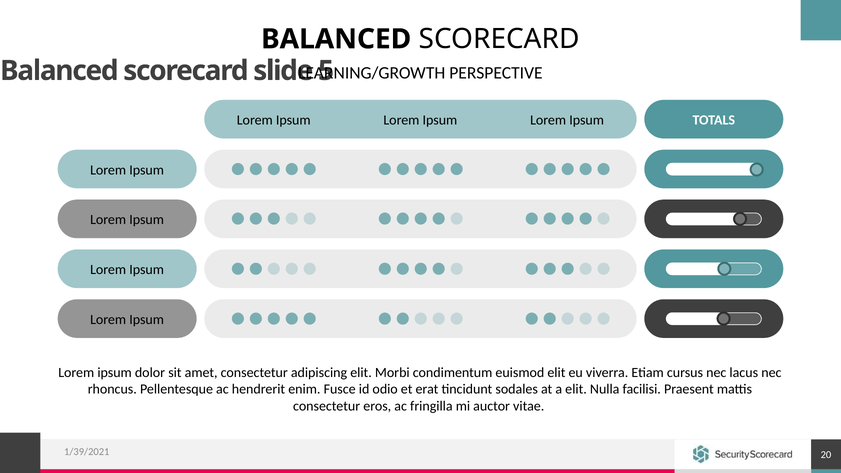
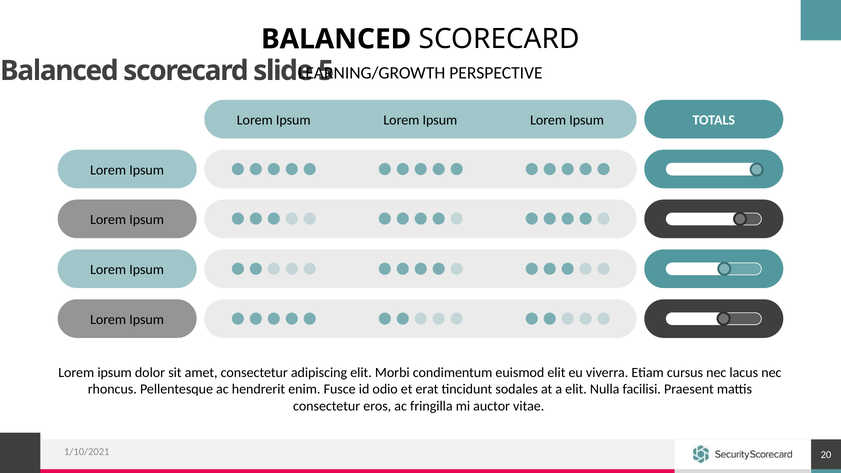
1/39/2021: 1/39/2021 -> 1/10/2021
